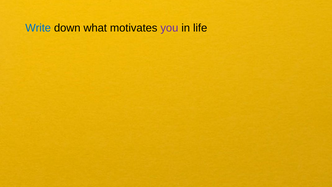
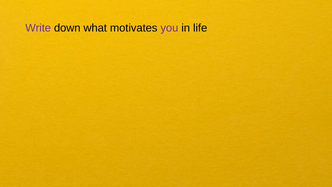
Write colour: blue -> purple
